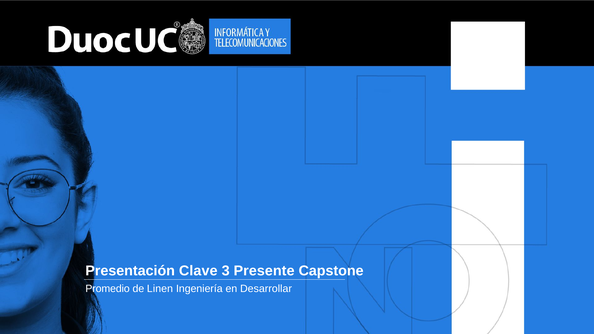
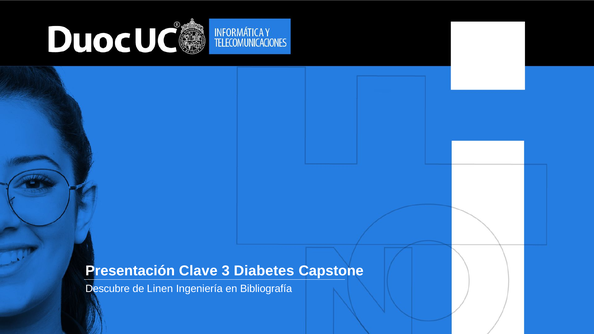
Presente: Presente -> Diabetes
Promedio: Promedio -> Descubre
Desarrollar: Desarrollar -> Bibliografía
